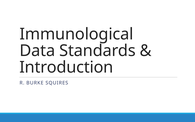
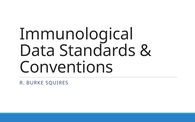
Introduction: Introduction -> Conventions
